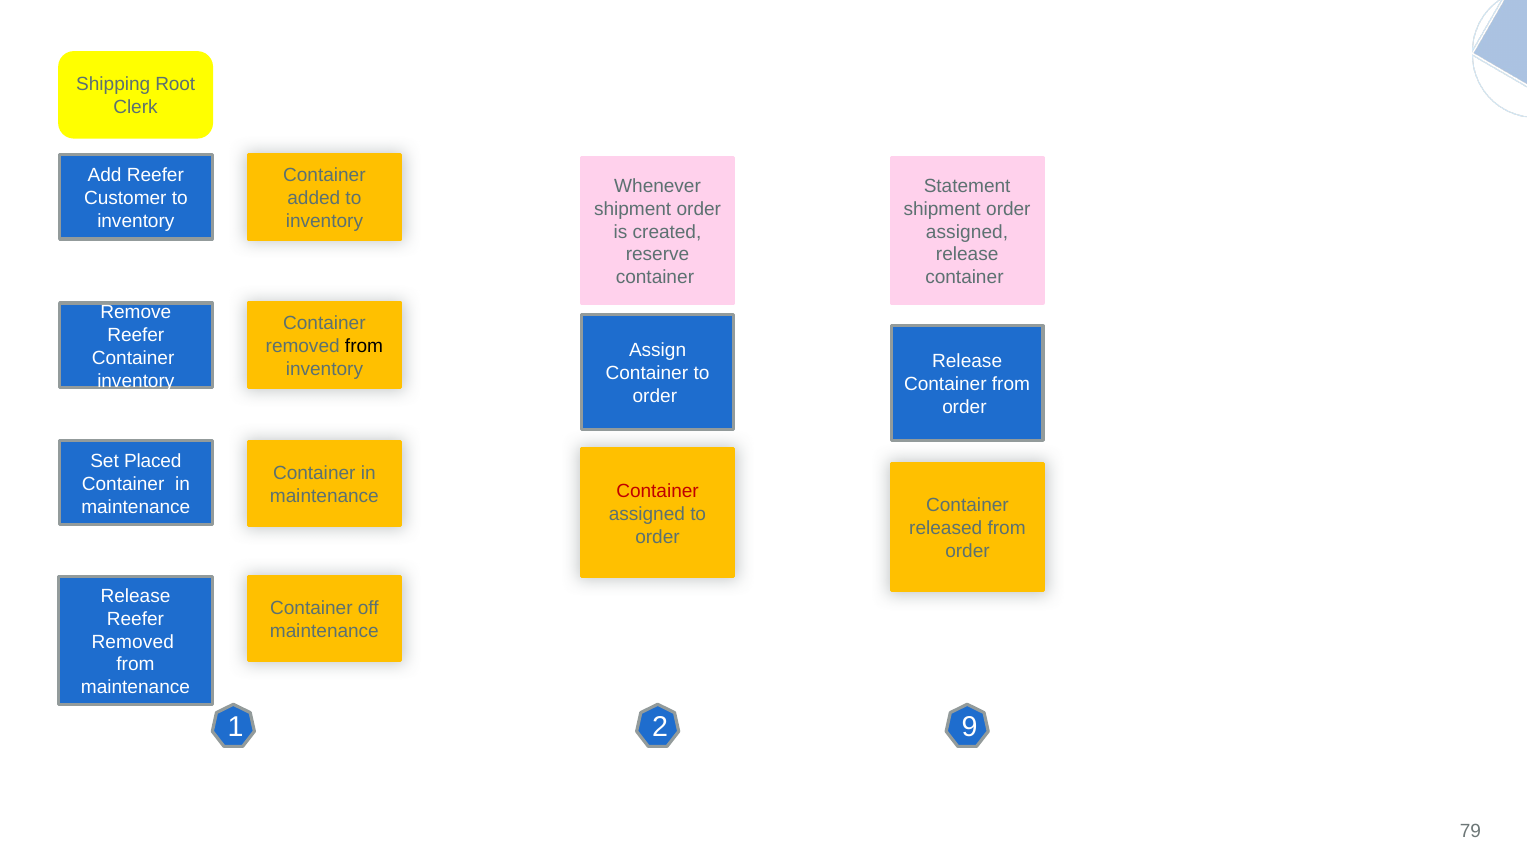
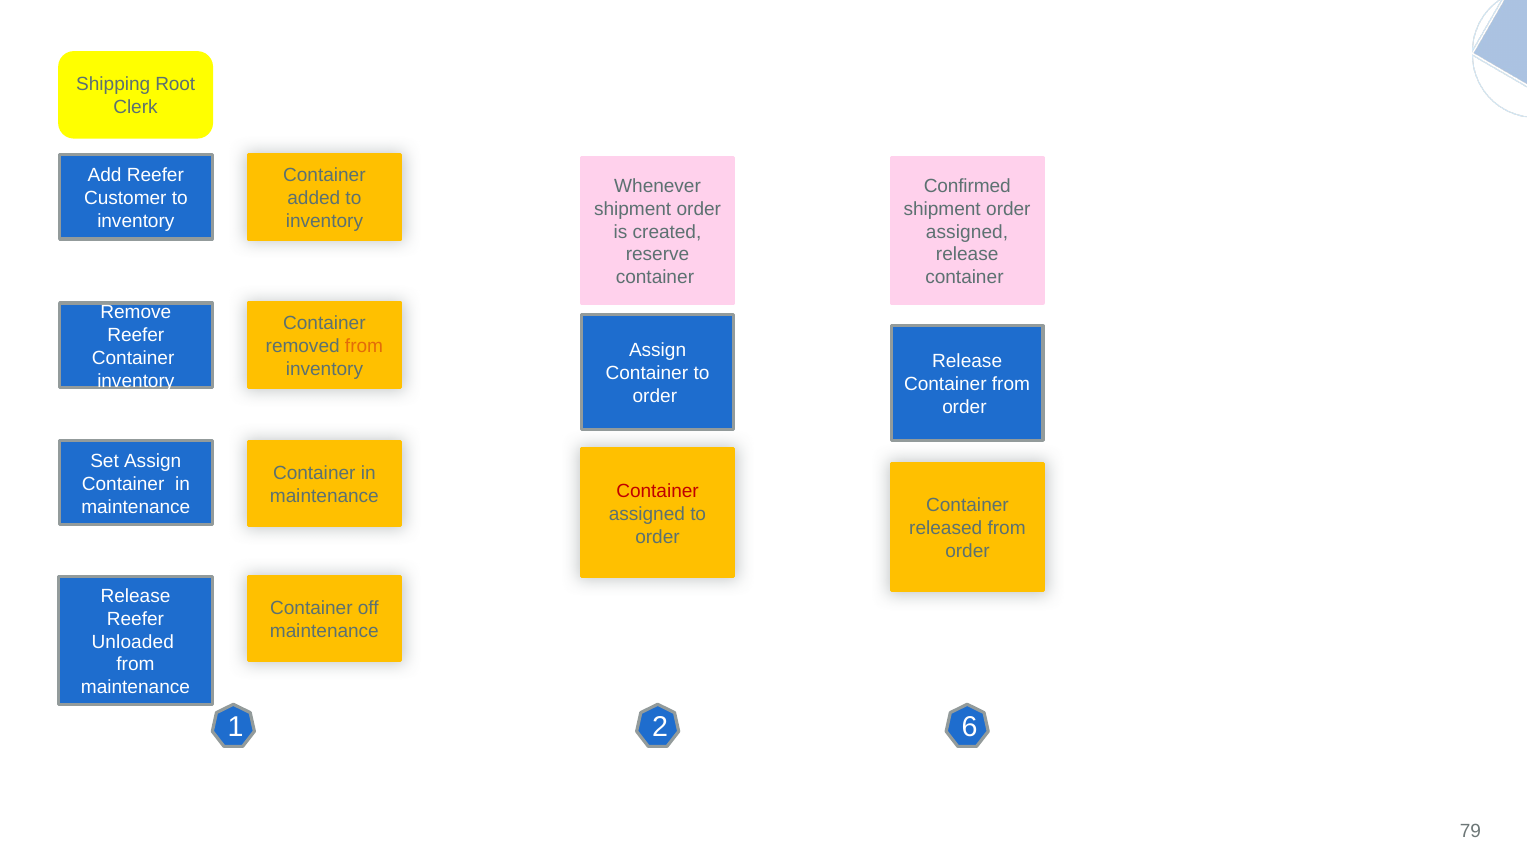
Statement: Statement -> Confirmed
from at (364, 346) colour: black -> orange
Set Placed: Placed -> Assign
Removed at (133, 642): Removed -> Unloaded
9: 9 -> 6
